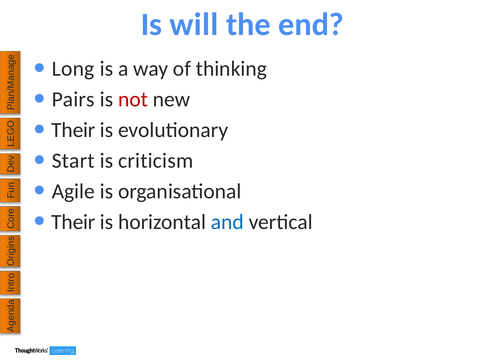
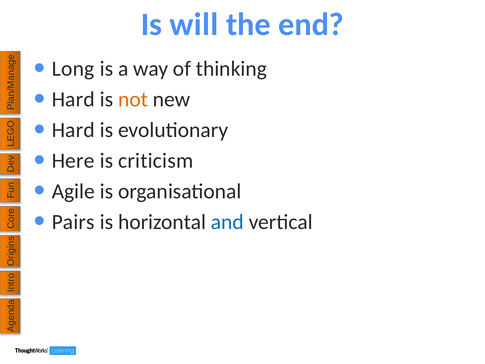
Pairs at (73, 99): Pairs -> Hard
not colour: red -> orange
Their at (73, 130): Their -> Hard
Start: Start -> Here
Their at (73, 222): Their -> Pairs
